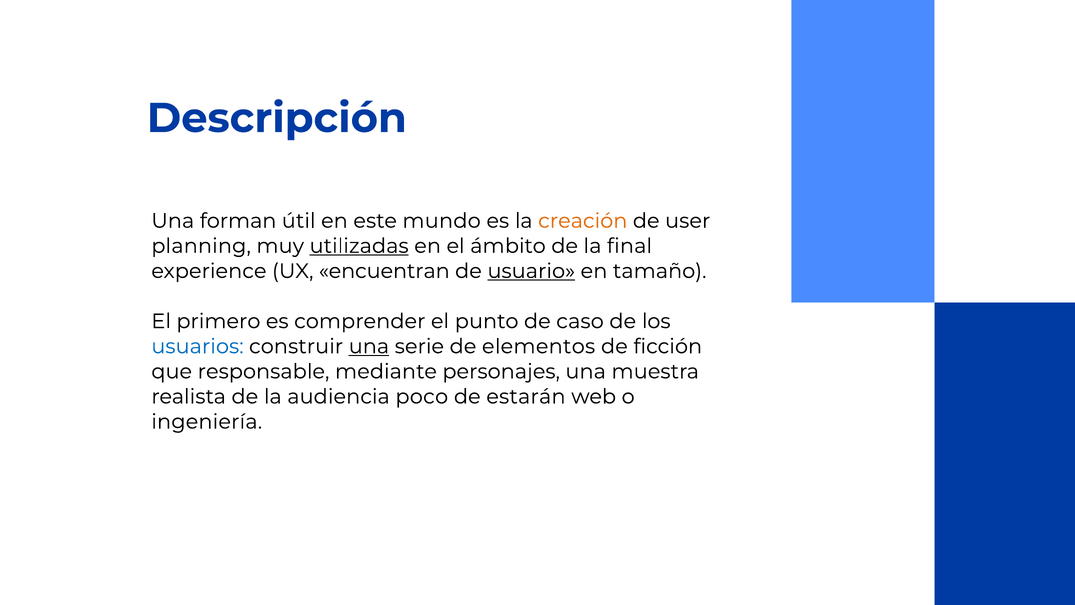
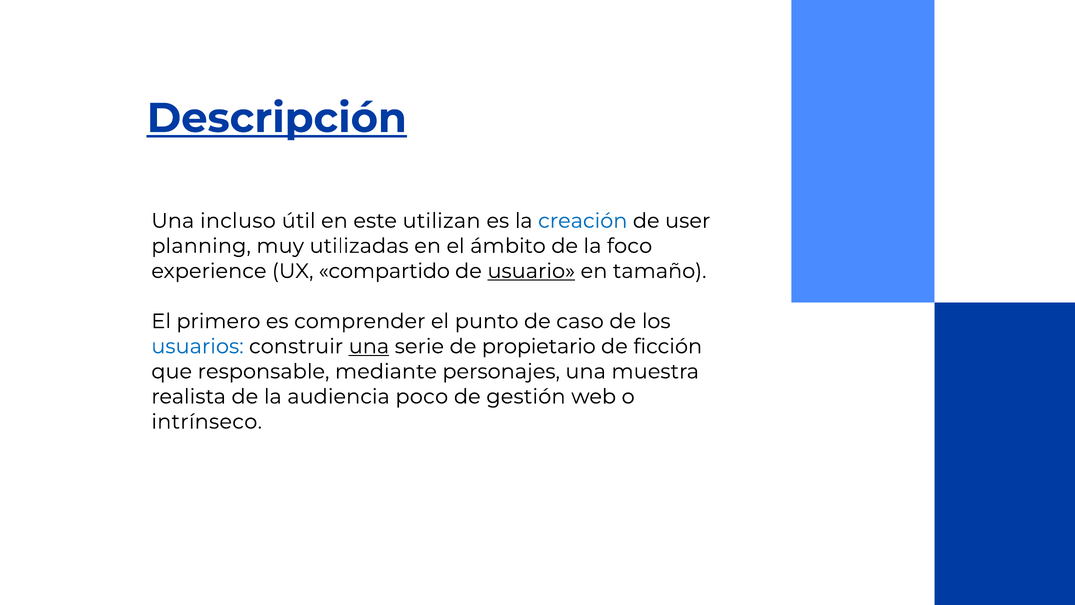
Descripción underline: none -> present
forman: forman -> incluso
mundo: mundo -> utilizan
creación colour: orange -> blue
utilizadas underline: present -> none
final: final -> foco
encuentran: encuentran -> compartido
elementos: elementos -> propietario
estarán: estarán -> gestión
ingeniería: ingeniería -> intrínseco
